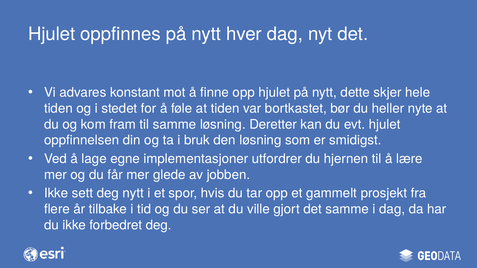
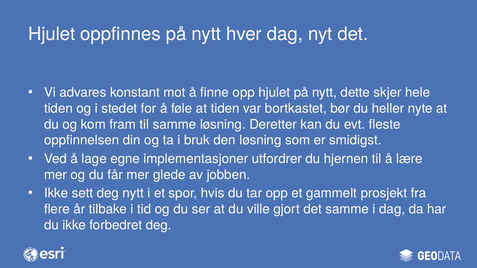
evt hjulet: hjulet -> fleste
